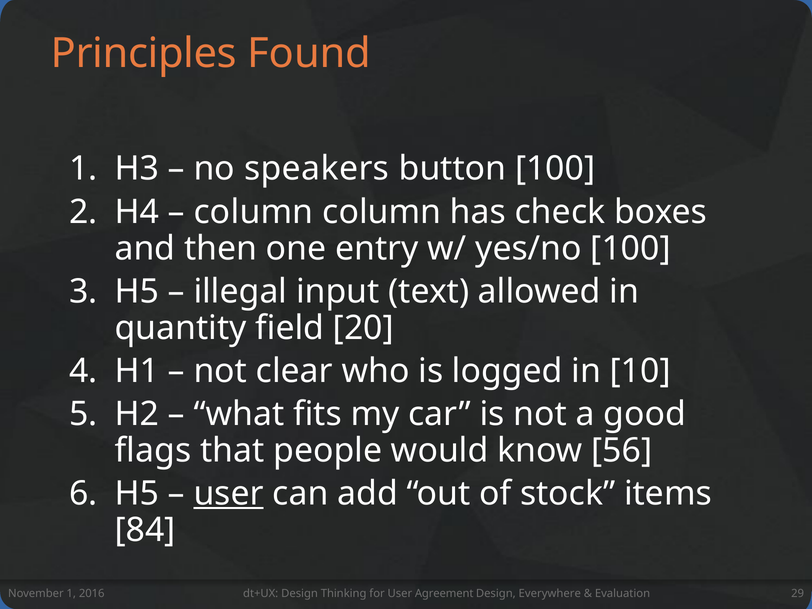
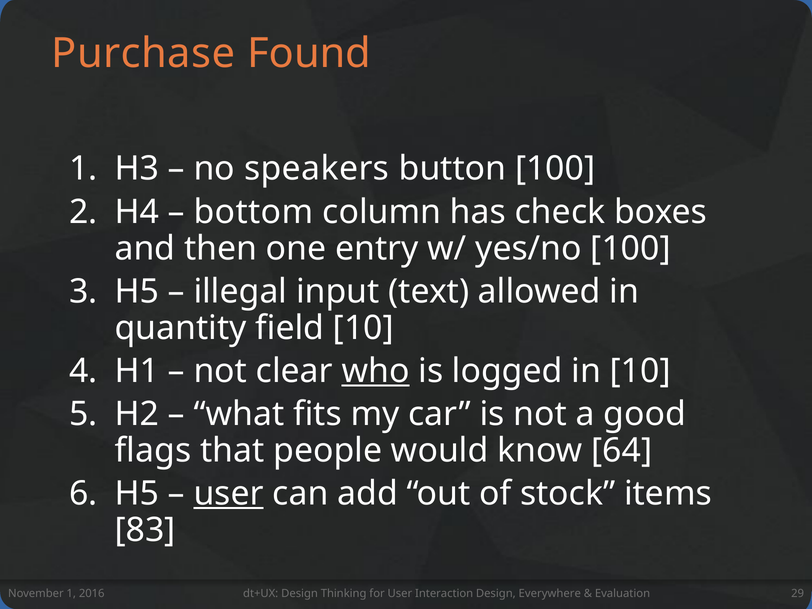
Principles: Principles -> Purchase
column at (253, 212): column -> bottom
field 20: 20 -> 10
who underline: none -> present
56: 56 -> 64
84: 84 -> 83
Agreement: Agreement -> Interaction
